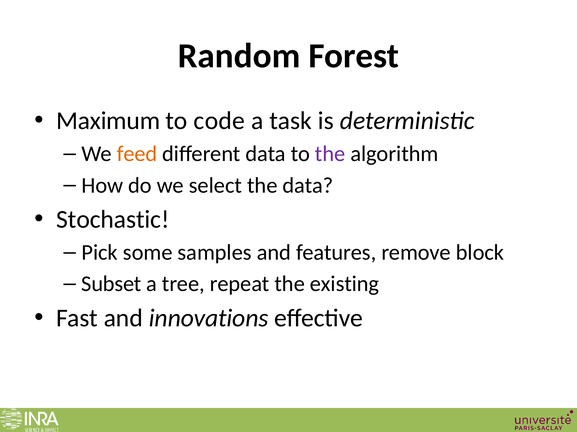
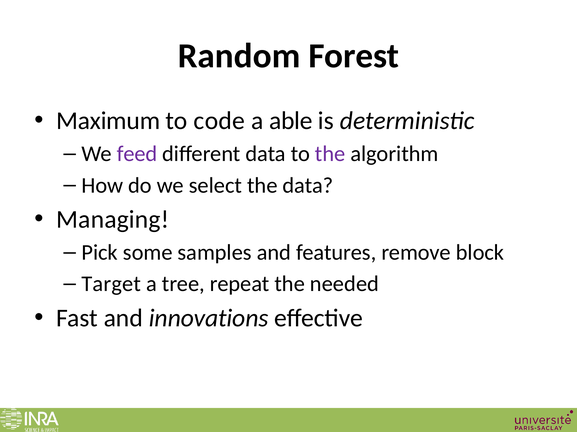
task: task -> able
feed colour: orange -> purple
Stochastic: Stochastic -> Managing
Subset: Subset -> Target
existing: existing -> needed
